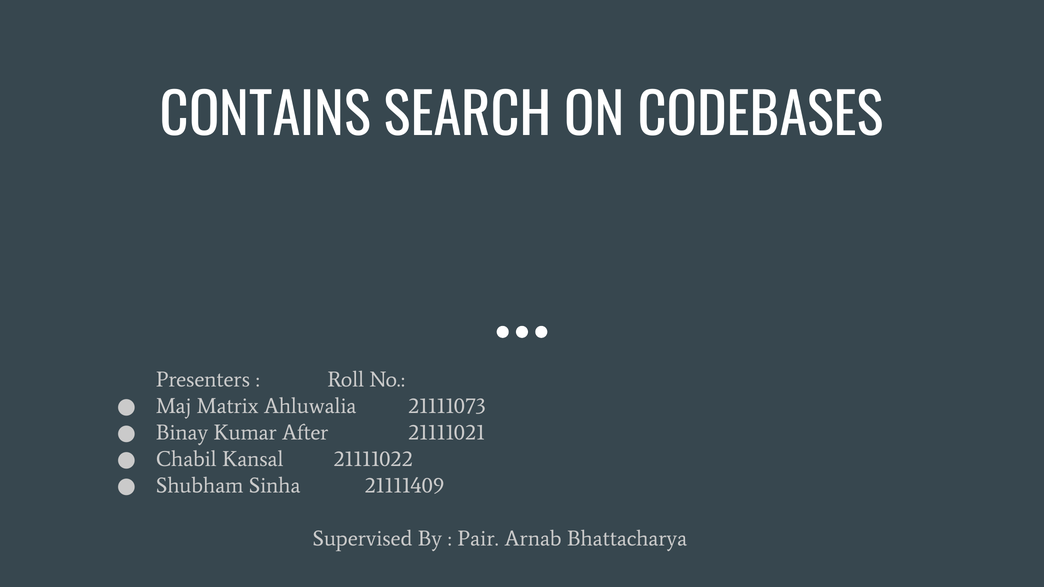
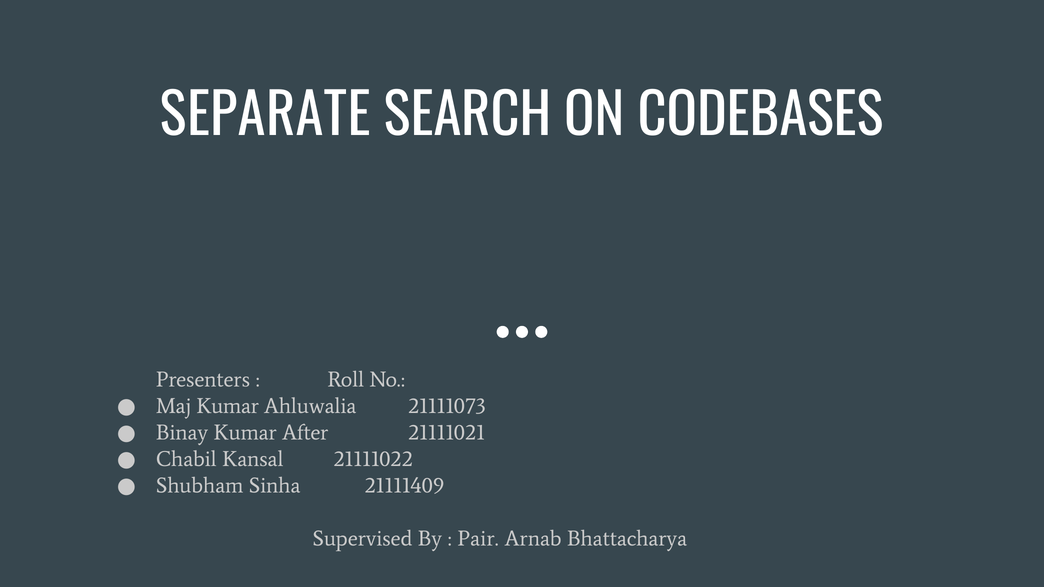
CONTAINS: CONTAINS -> SEPARATE
Maj Matrix: Matrix -> Kumar
